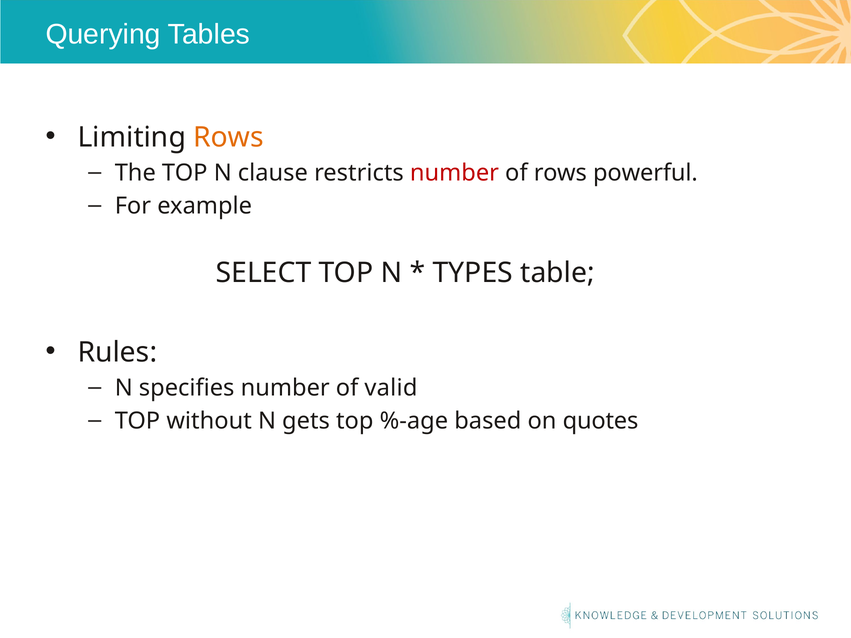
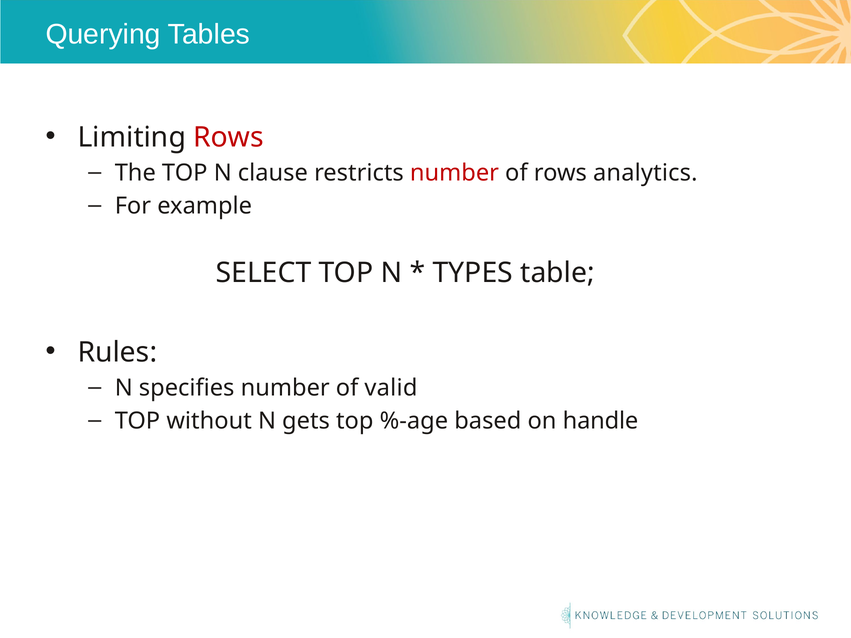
Rows at (229, 137) colour: orange -> red
powerful: powerful -> analytics
quotes: quotes -> handle
